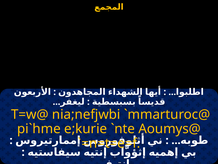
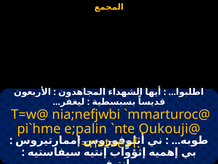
e;kurie: e;kurie -> e;palin
Aoumys@: Aoumys@ -> Oukouji@
